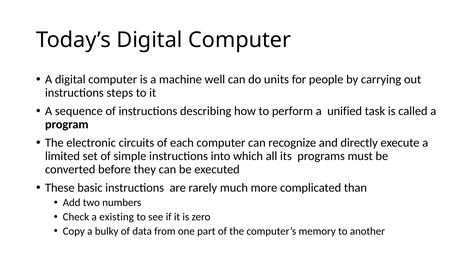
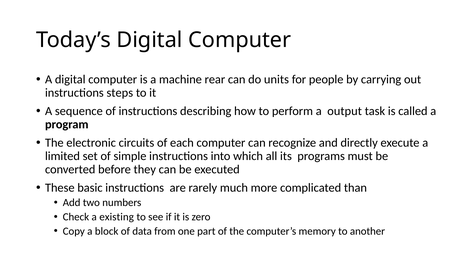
well: well -> rear
unified: unified -> output
bulky: bulky -> block
